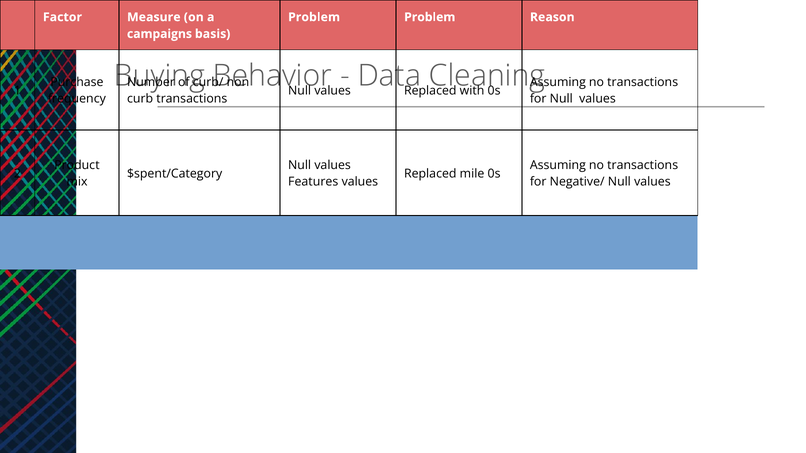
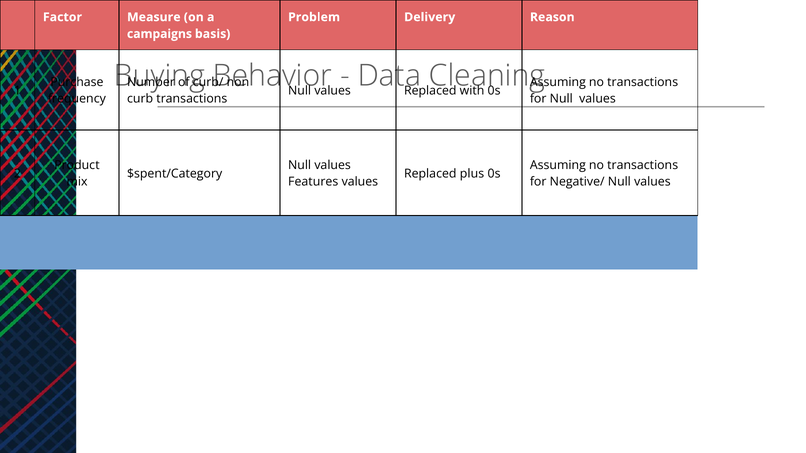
Problem Problem: Problem -> Delivery
mile: mile -> plus
